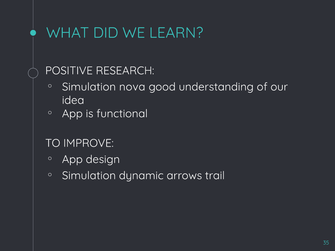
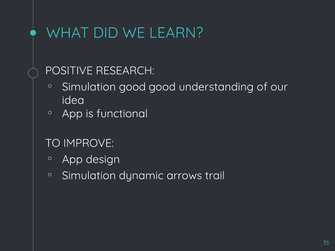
Simulation nova: nova -> good
